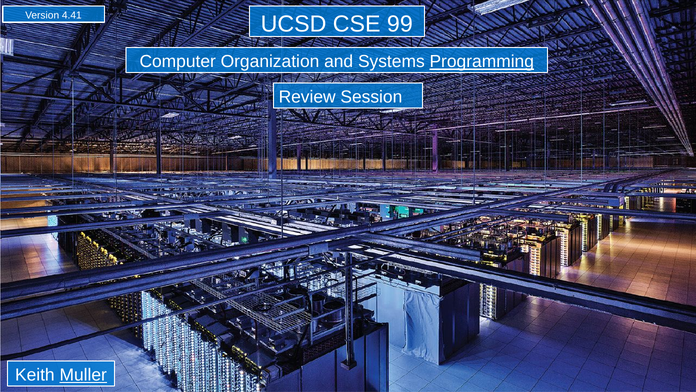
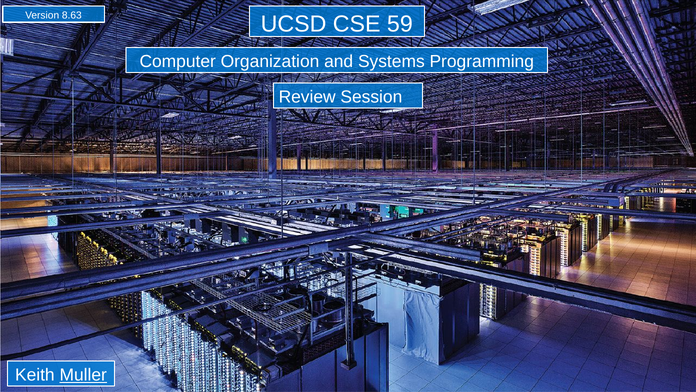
4.41: 4.41 -> 8.63
99: 99 -> 59
Programming underline: present -> none
